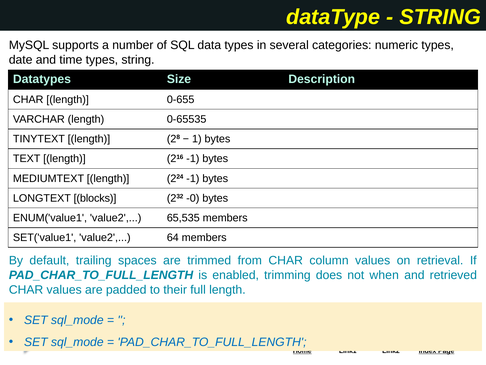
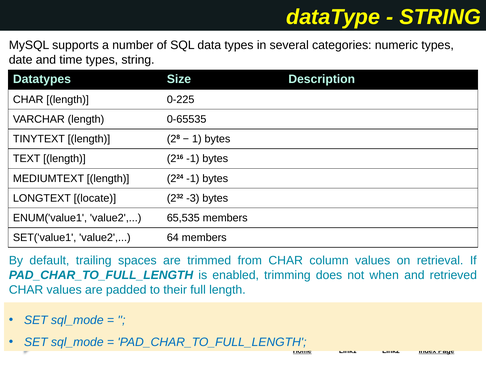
0-655: 0-655 -> 0-225
blocks: blocks -> locate
-0: -0 -> -3
